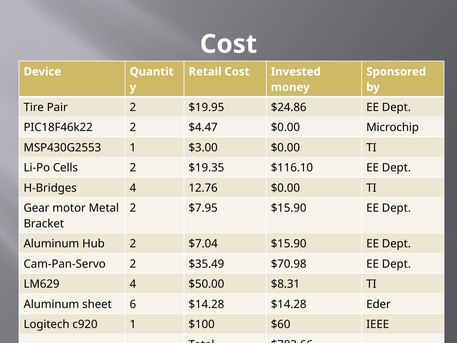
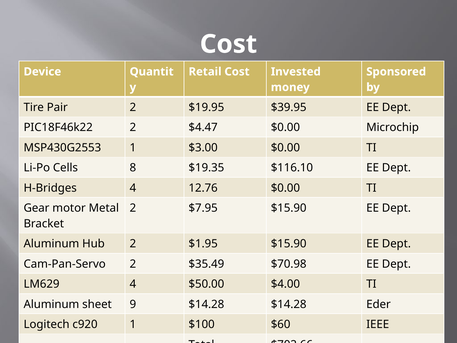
$24.86: $24.86 -> $39.95
Cells 2: 2 -> 8
$7.04: $7.04 -> $1.95
$8.31: $8.31 -> $4.00
6: 6 -> 9
